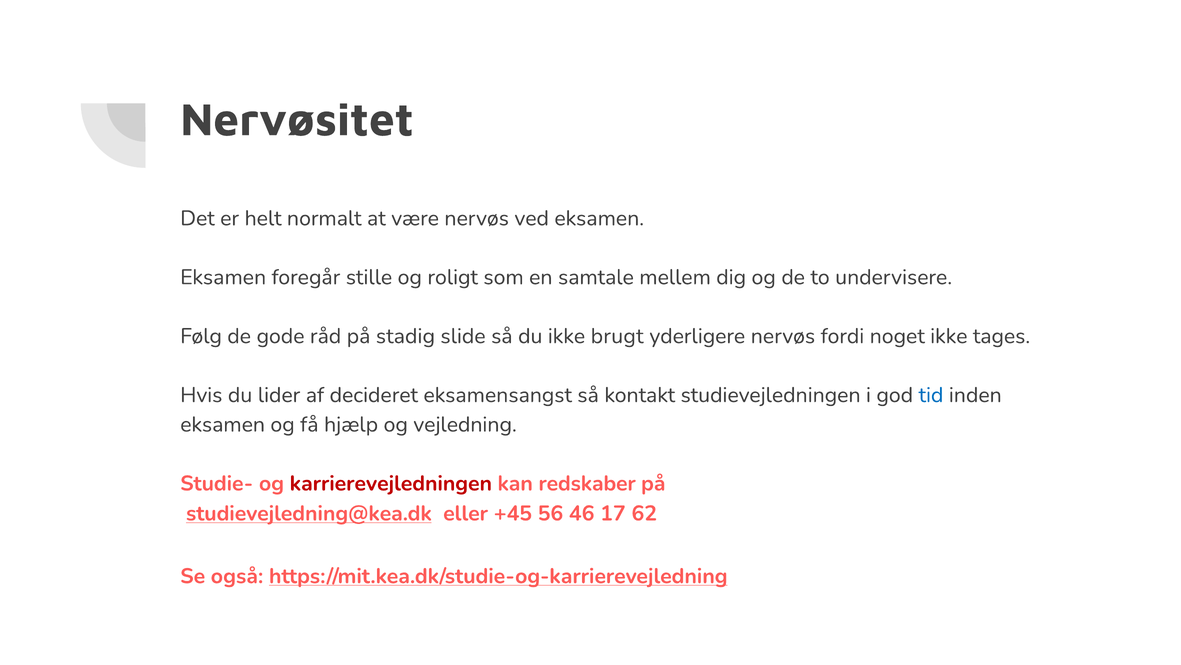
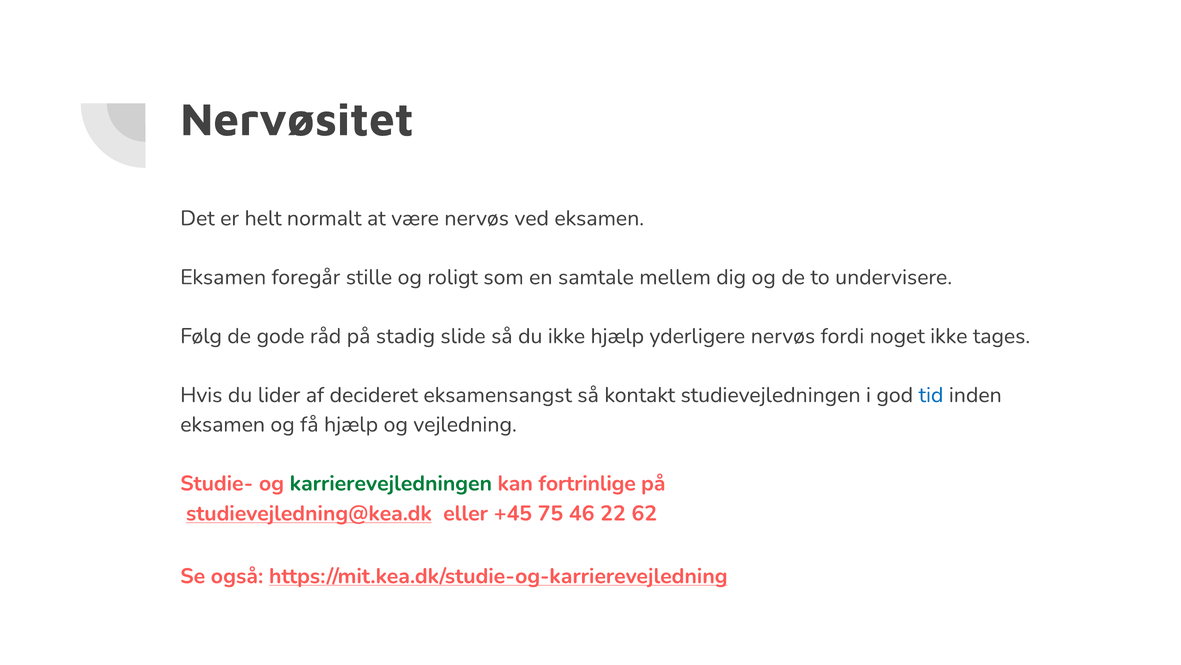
ikke brugt: brugt -> hjælp
karrierevejledningen colour: red -> green
redskaber: redskaber -> fortrinlige
56: 56 -> 75
17: 17 -> 22
